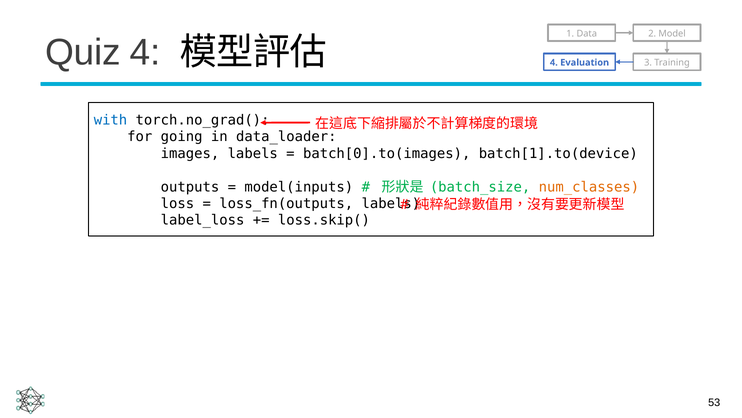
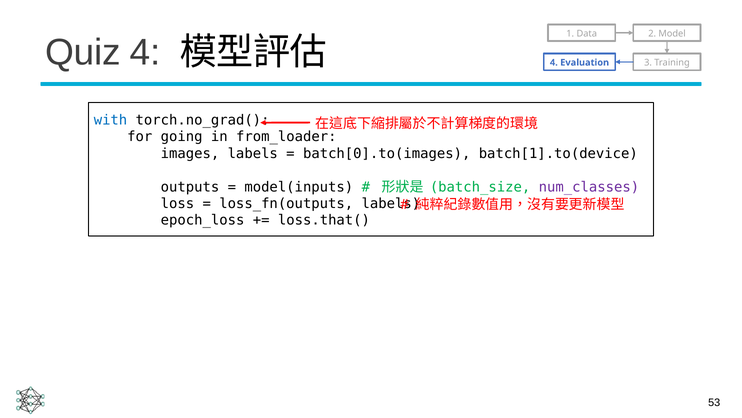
data_loader: data_loader -> from_loader
num_classes colour: orange -> purple
label_loss: label_loss -> epoch_loss
loss.skip(: loss.skip( -> loss.that(
